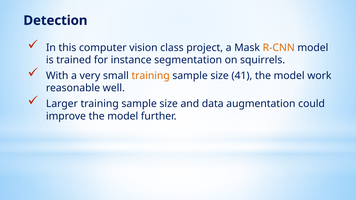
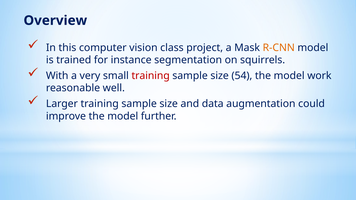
Detection: Detection -> Overview
training at (151, 76) colour: orange -> red
41: 41 -> 54
